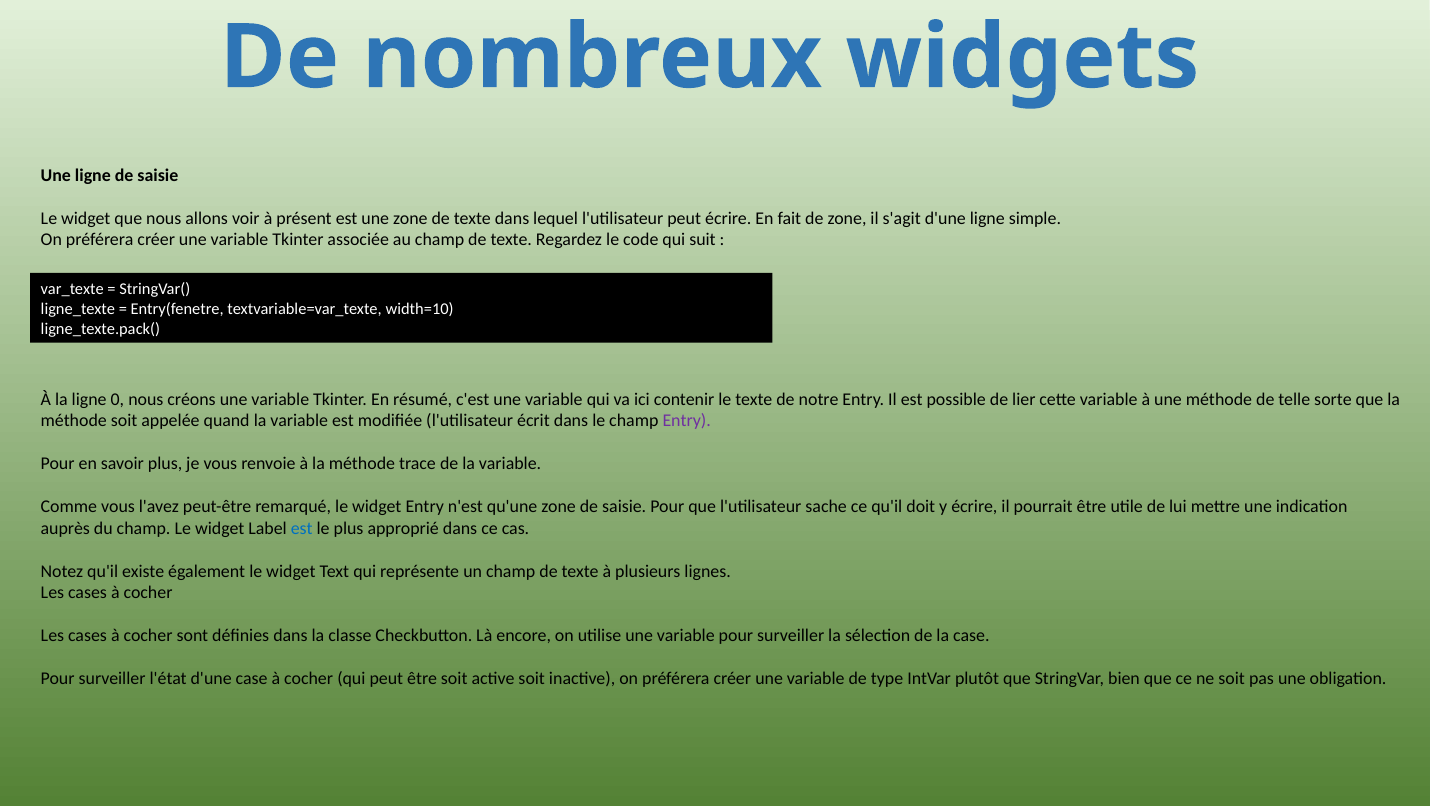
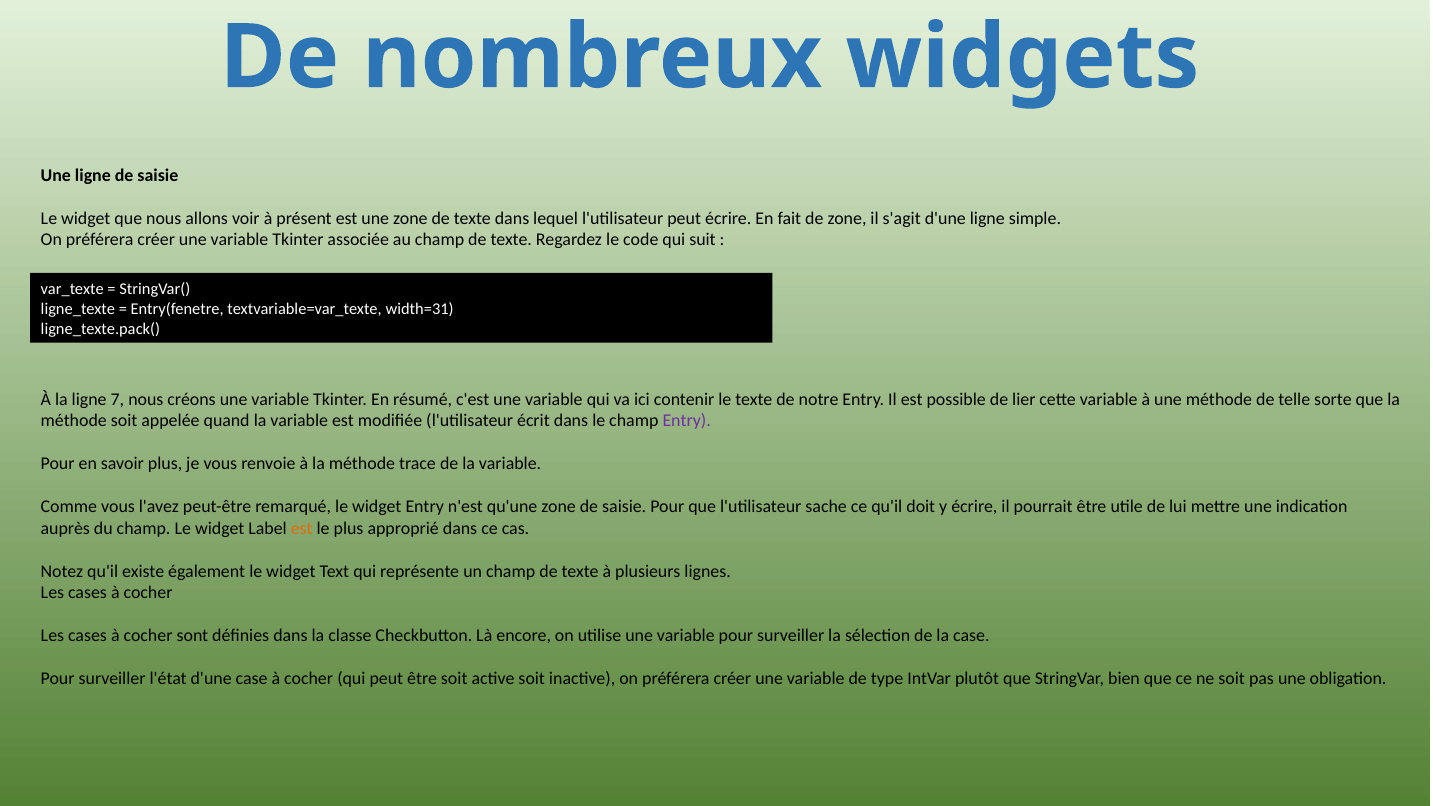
width=10: width=10 -> width=31
0: 0 -> 7
est at (302, 528) colour: blue -> orange
